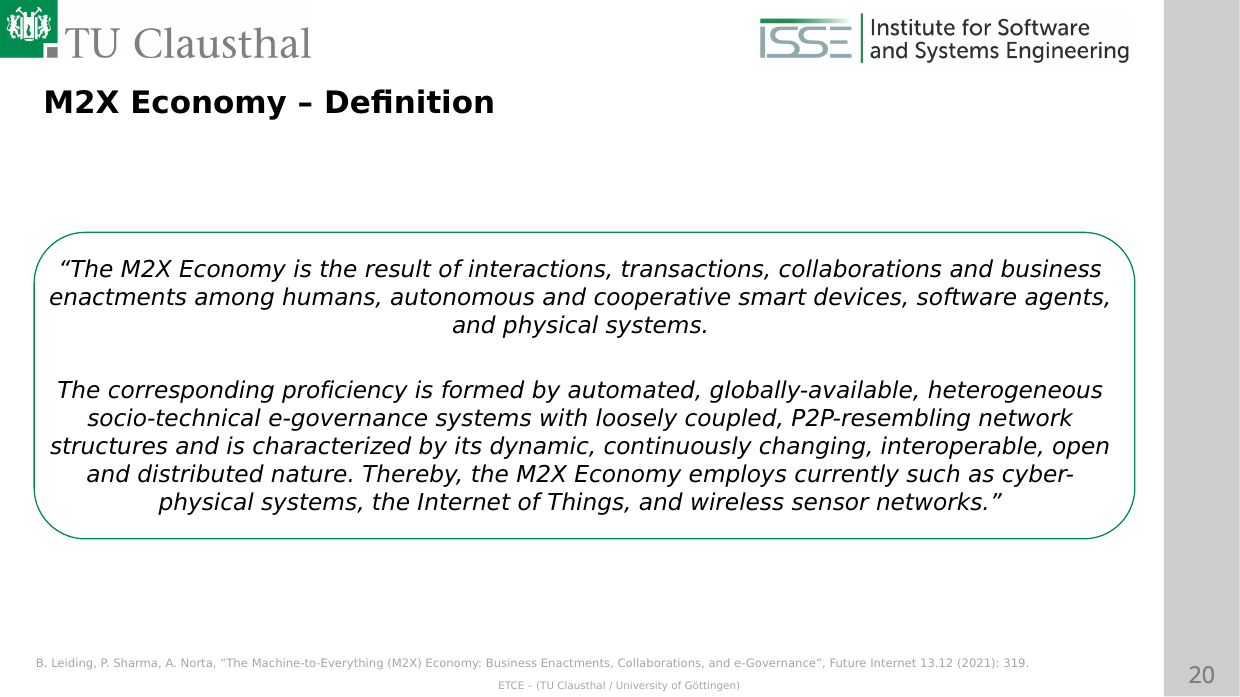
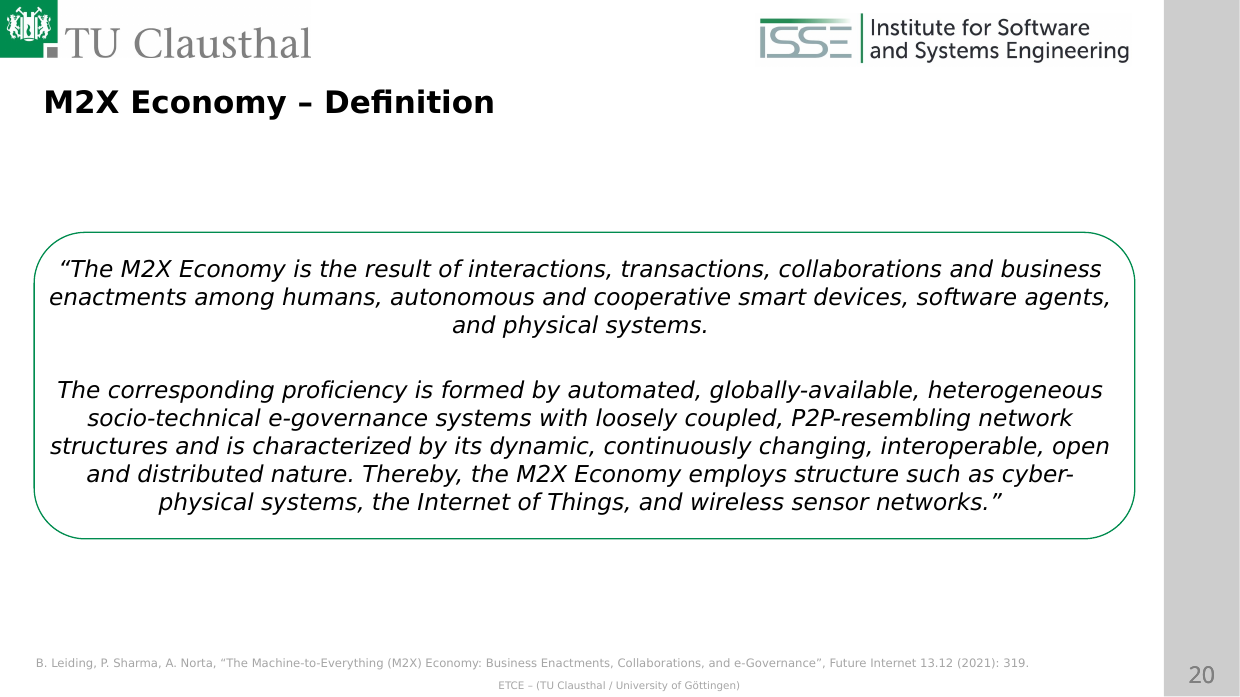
currently: currently -> structure
